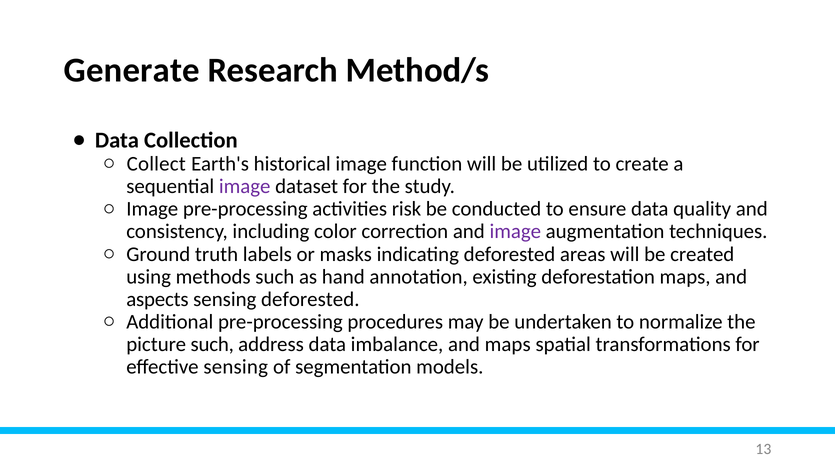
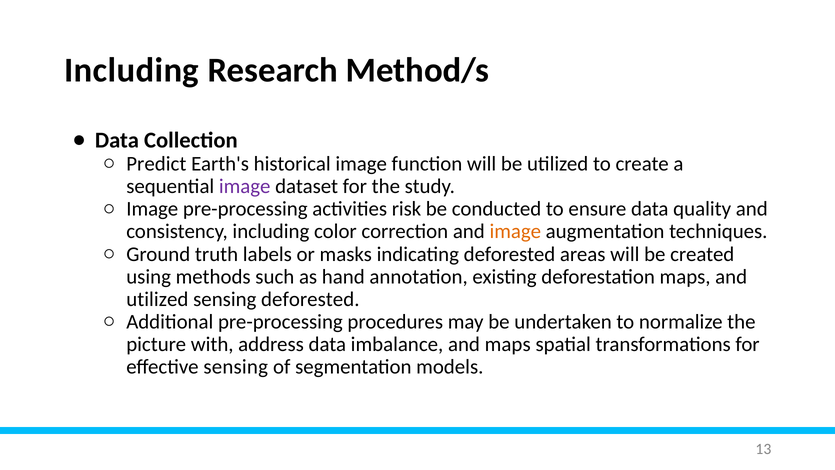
Generate at (132, 70): Generate -> Including
Collect: Collect -> Predict
image at (515, 231) colour: purple -> orange
aspects at (157, 299): aspects -> utilized
picture such: such -> with
